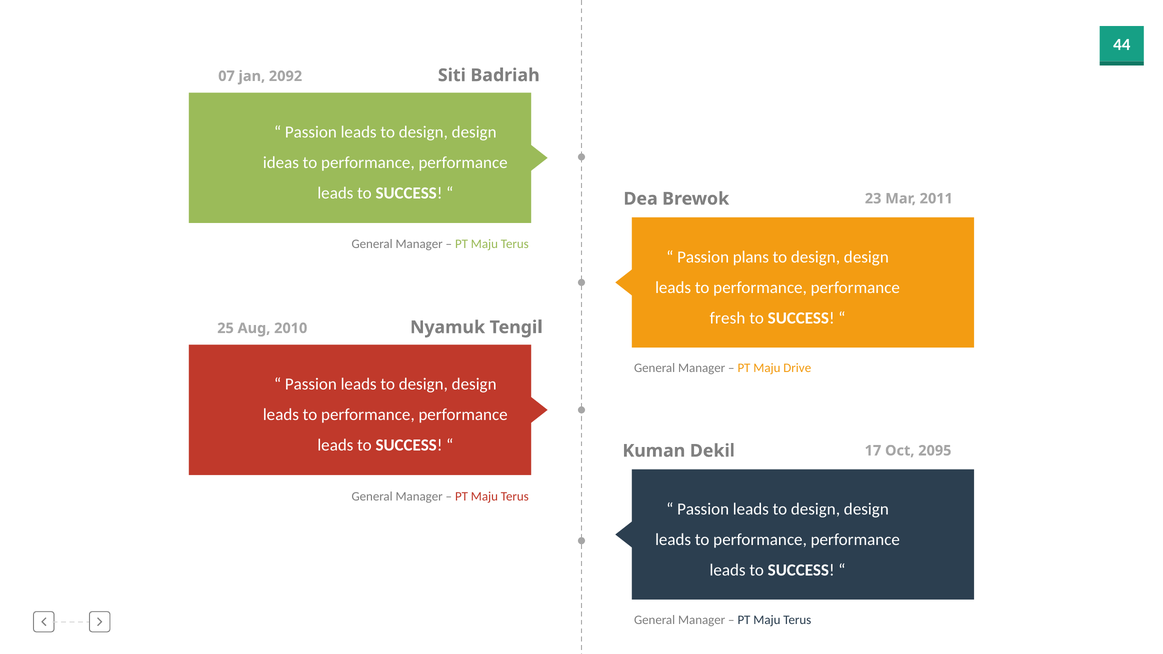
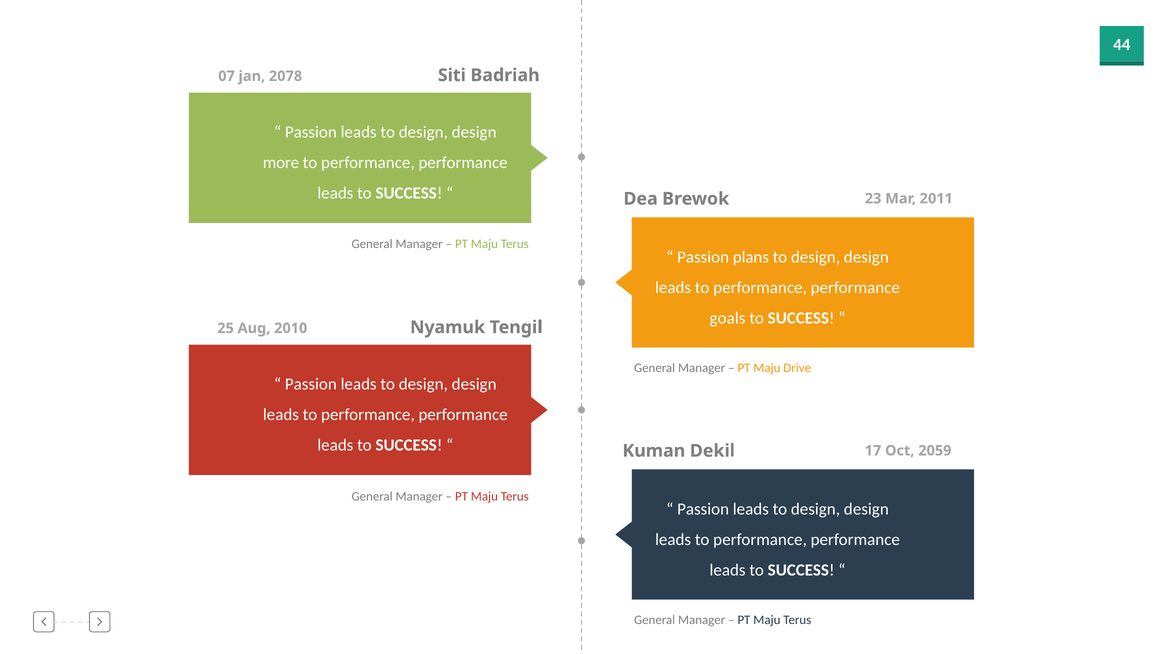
2092: 2092 -> 2078
ideas: ideas -> more
fresh: fresh -> goals
2095: 2095 -> 2059
